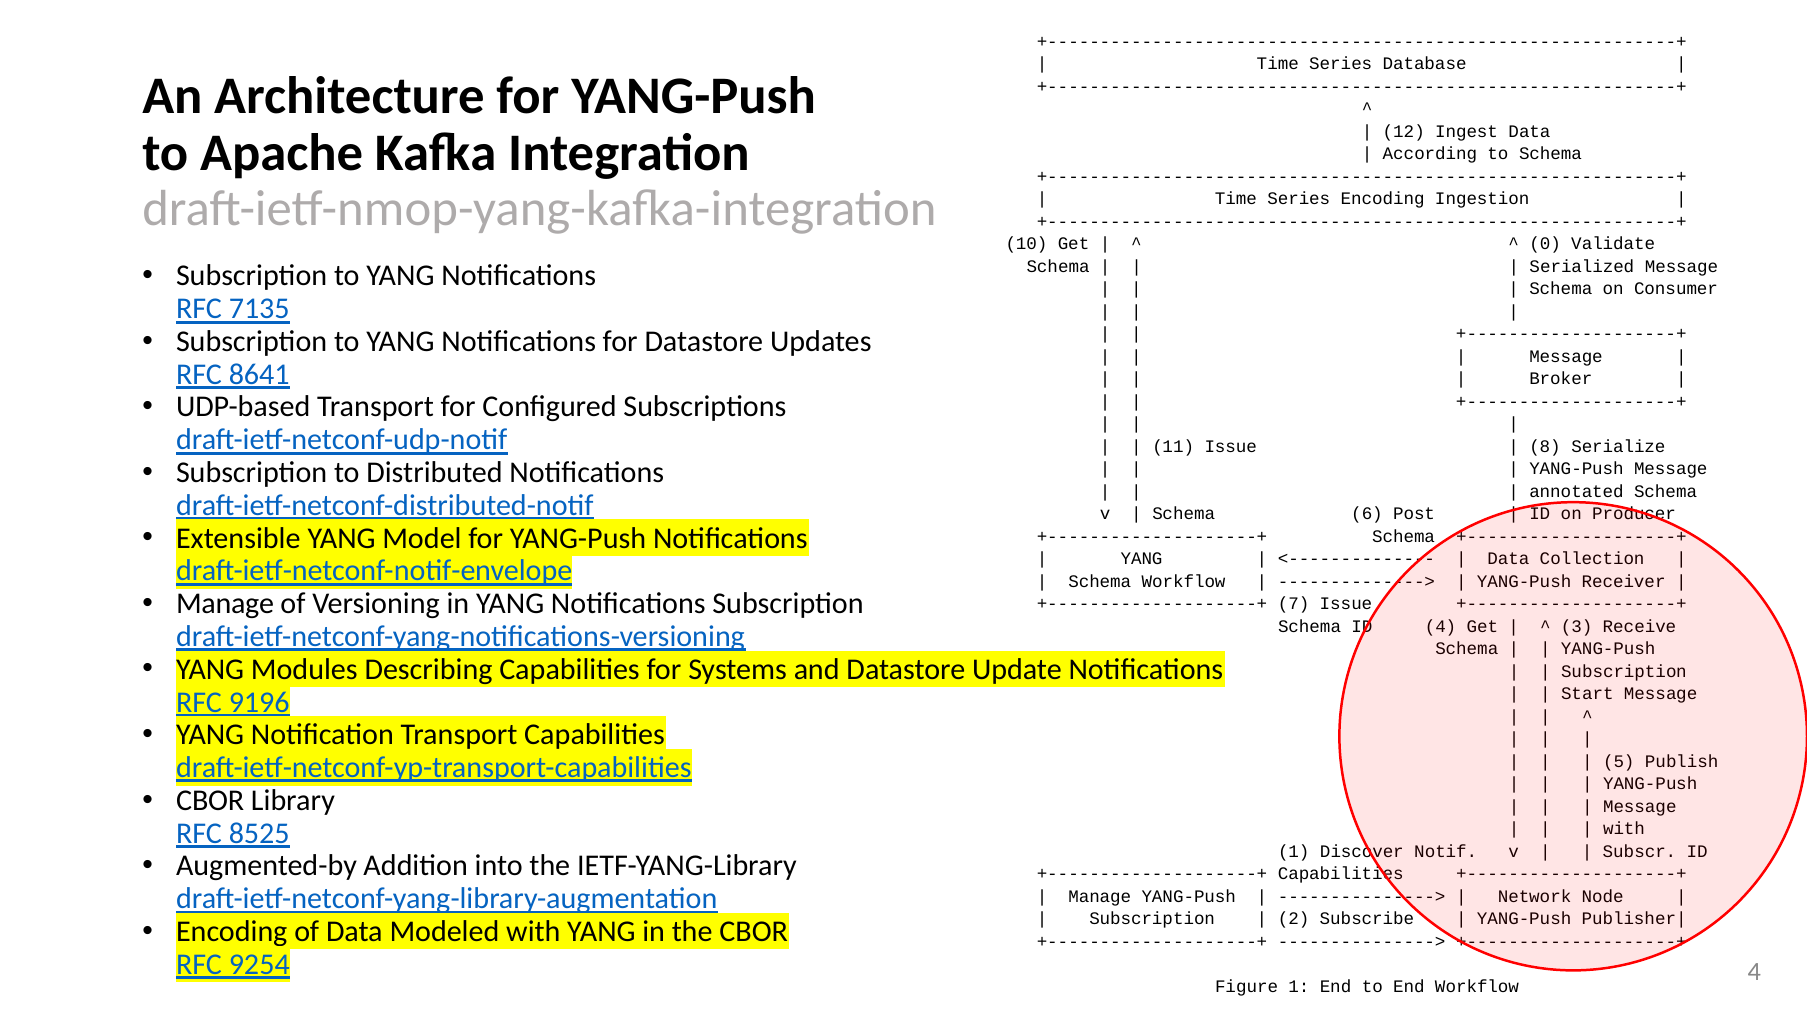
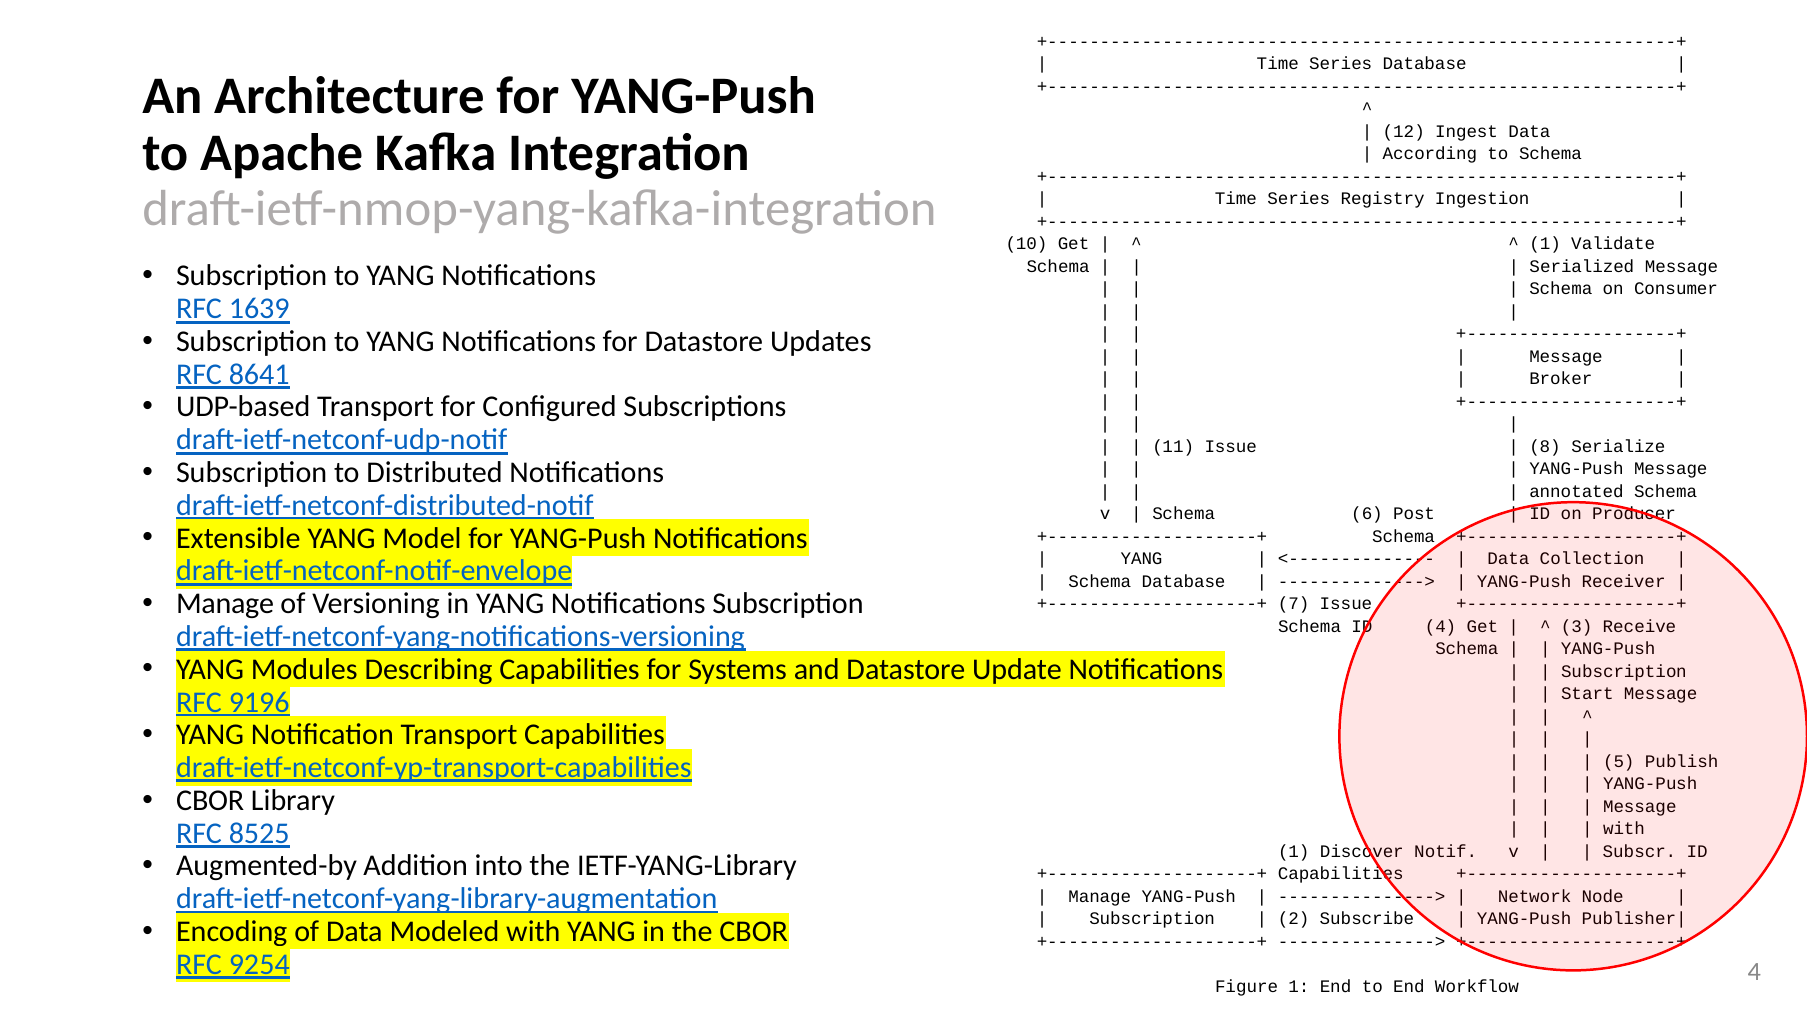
Series Encoding: Encoding -> Registry
0 at (1545, 244): 0 -> 1
7135: 7135 -> 1639
Schema Workflow: Workflow -> Database
